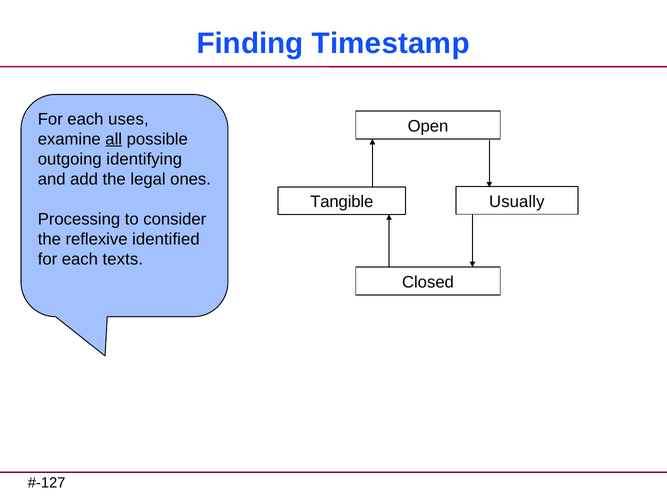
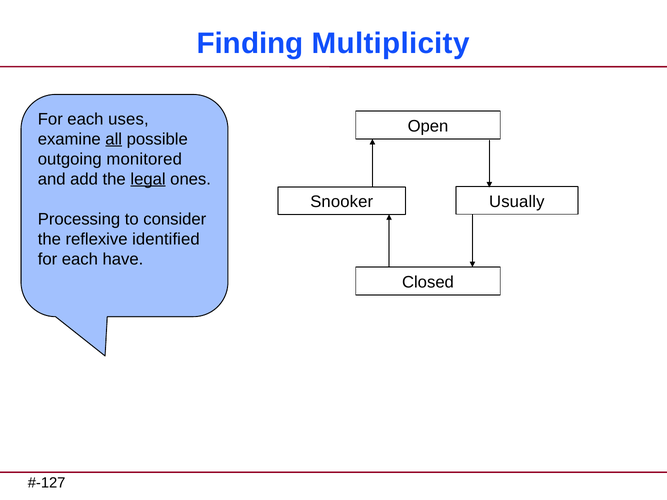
Timestamp: Timestamp -> Multiplicity
identifying: identifying -> monitored
legal underline: none -> present
Tangible: Tangible -> Snooker
texts: texts -> have
